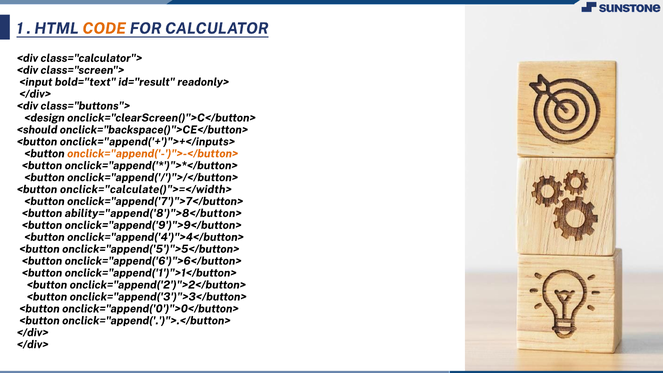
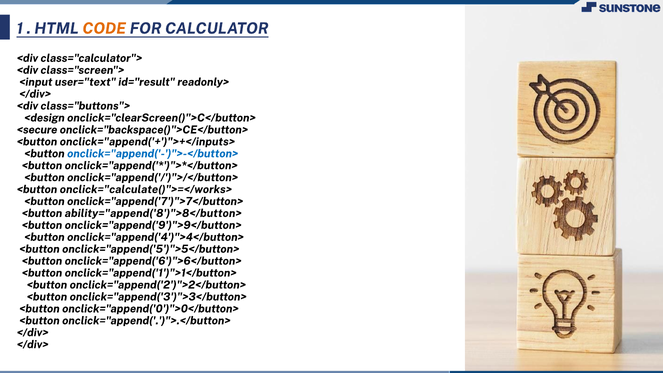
bold="text: bold="text -> user="text
<should: <should -> <secure
onclick="append('-')">-</button> colour: orange -> blue
onclick="calculate()">=</width>: onclick="calculate()">=</width> -> onclick="calculate()">=</works>
